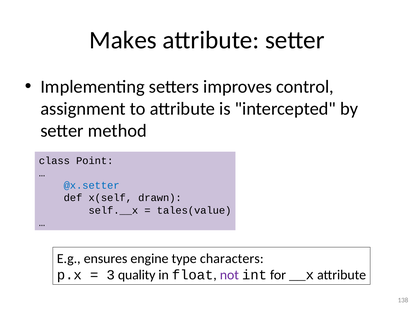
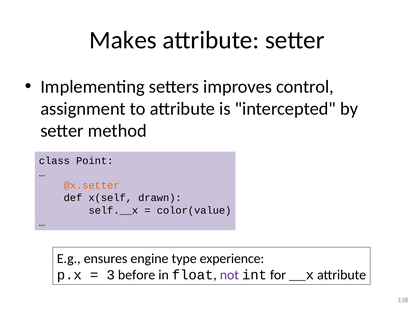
@x.setter colour: blue -> orange
tales(value: tales(value -> color(value
characters: characters -> experience
quality: quality -> before
